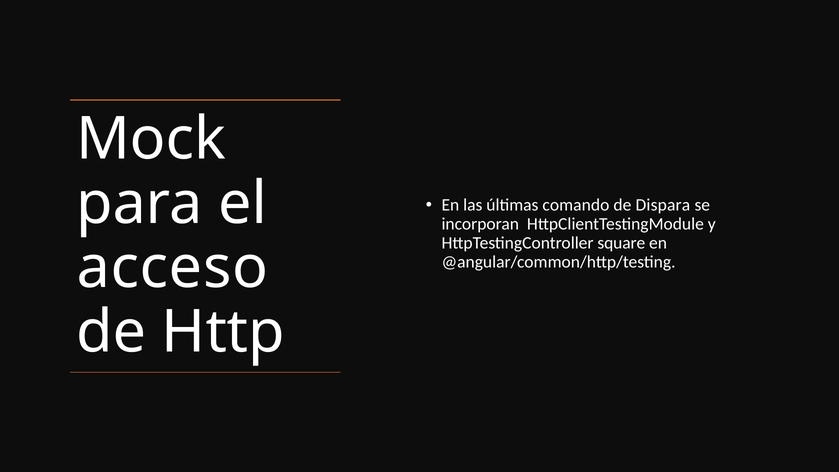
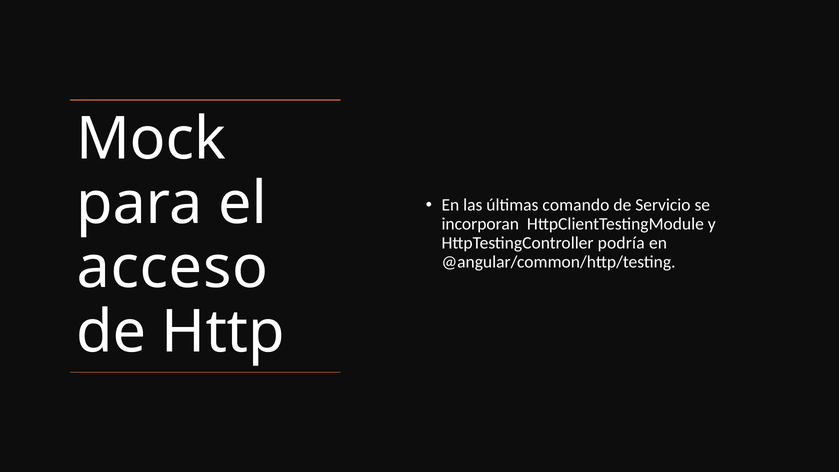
Dispara: Dispara -> Servicio
square: square -> podría
